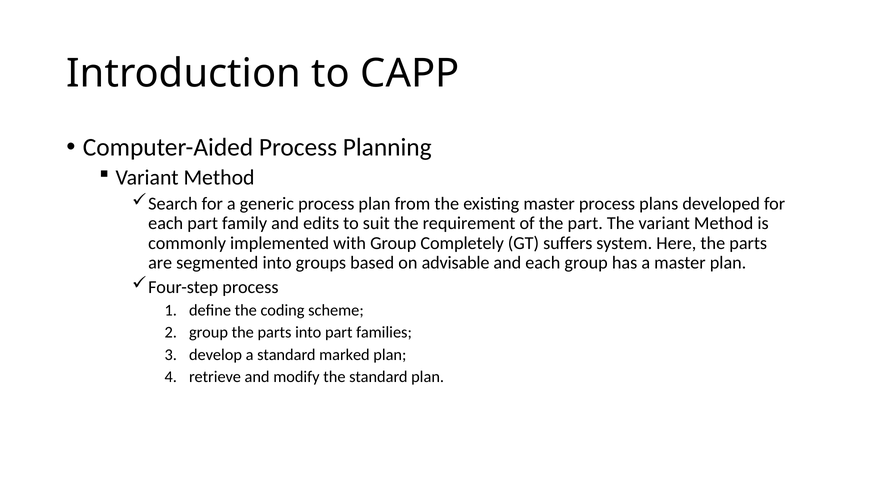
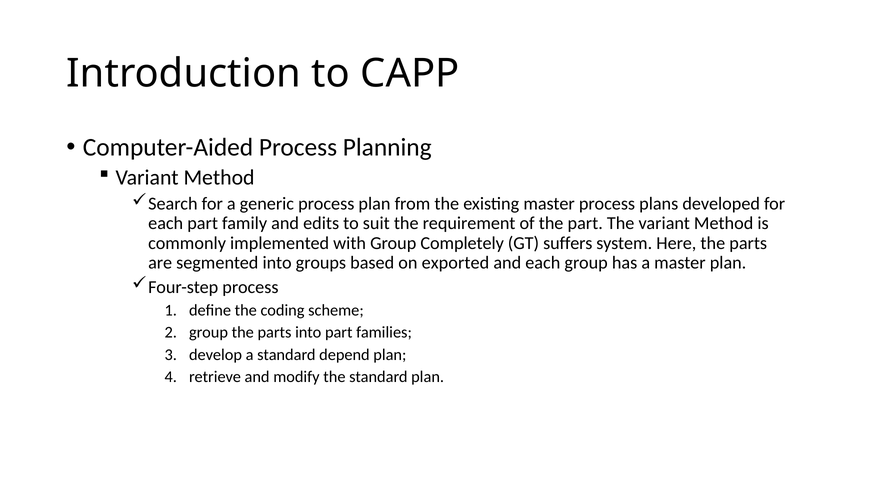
advisable: advisable -> exported
marked: marked -> depend
